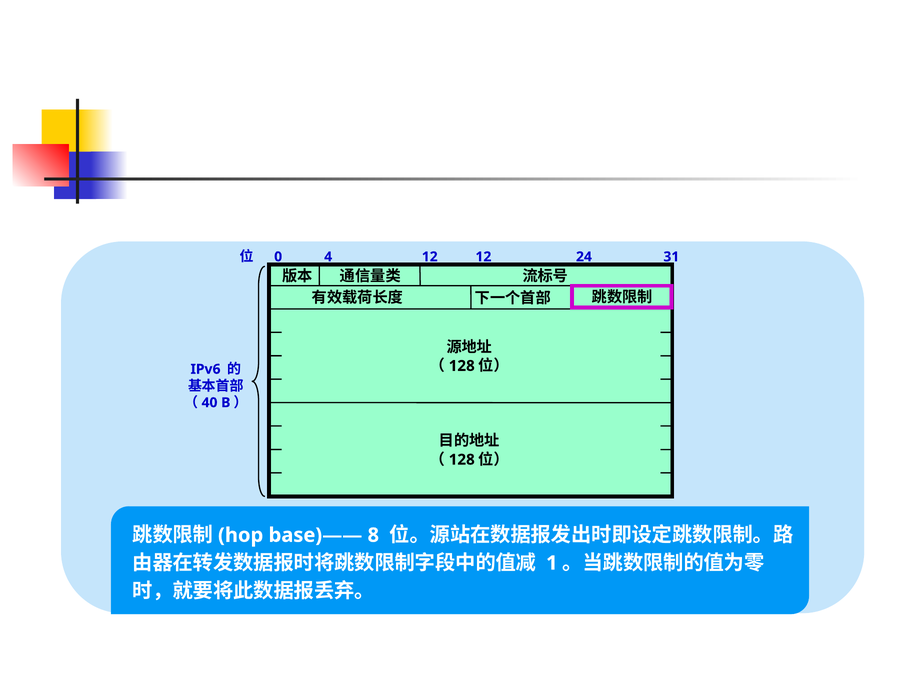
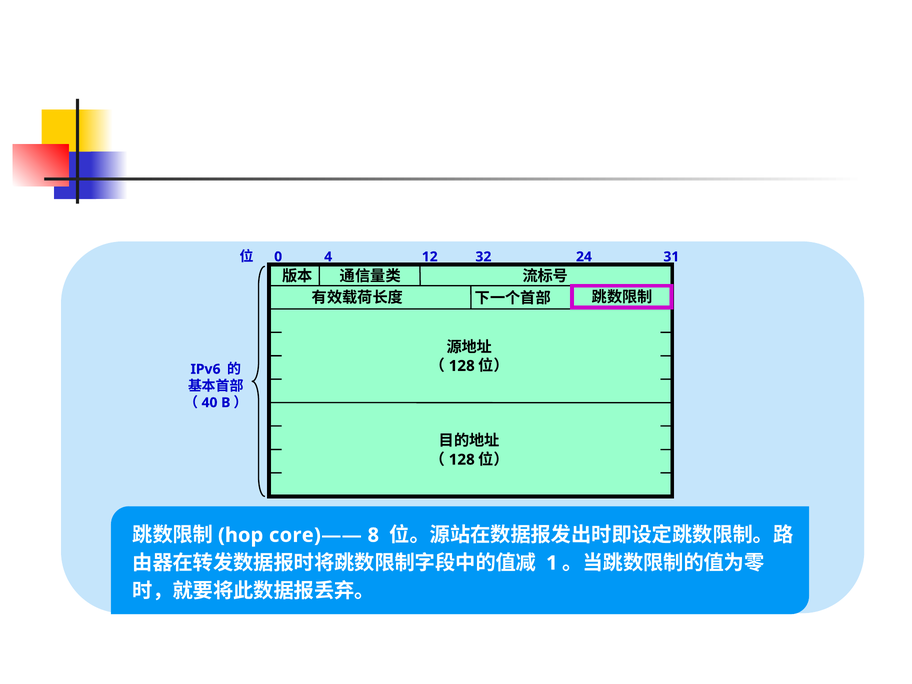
4 12: 12 -> 32
base)——: base)—— -> core)——
